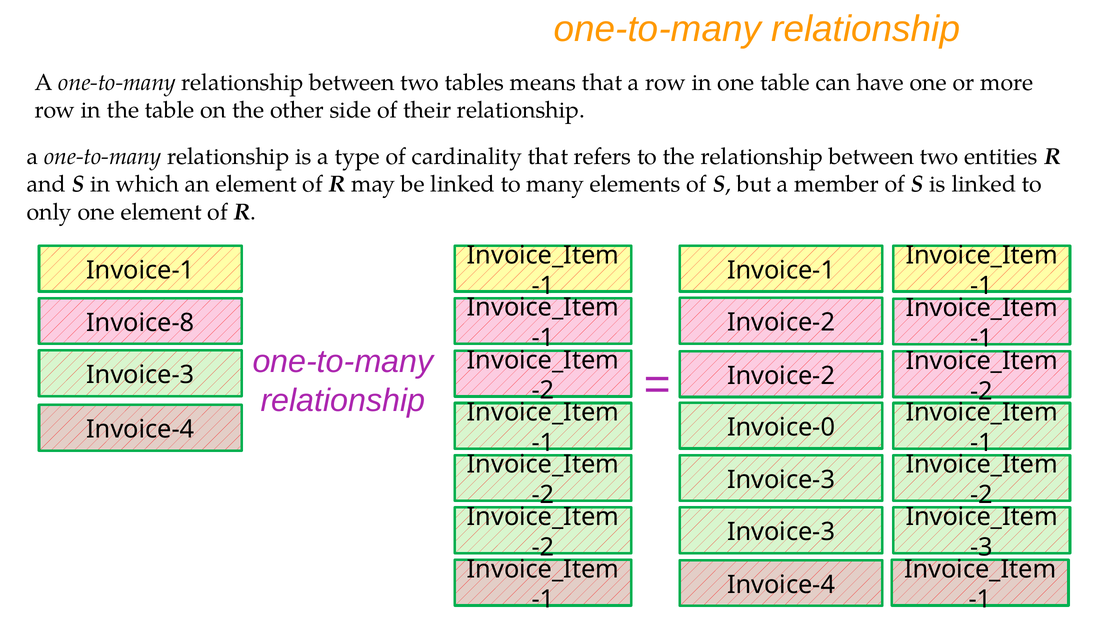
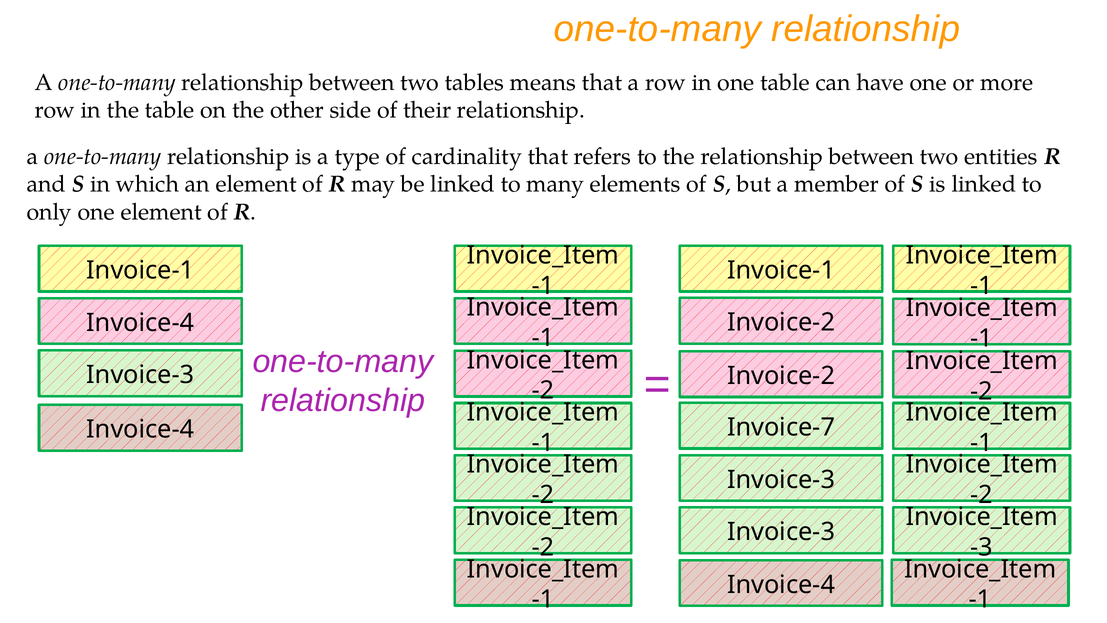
Invoice-8 at (140, 323): Invoice-8 -> Invoice-4
Invoice-0: Invoice-0 -> Invoice-7
